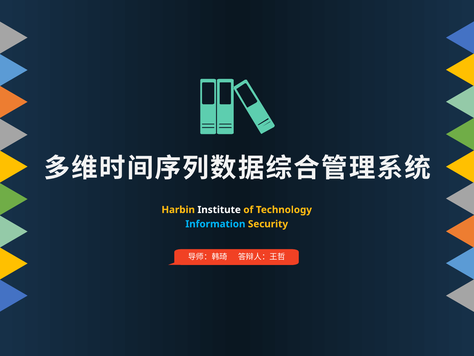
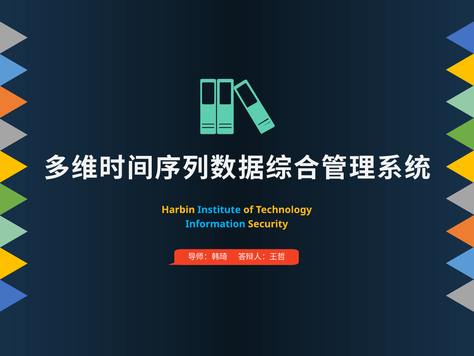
Institute colour: white -> light blue
